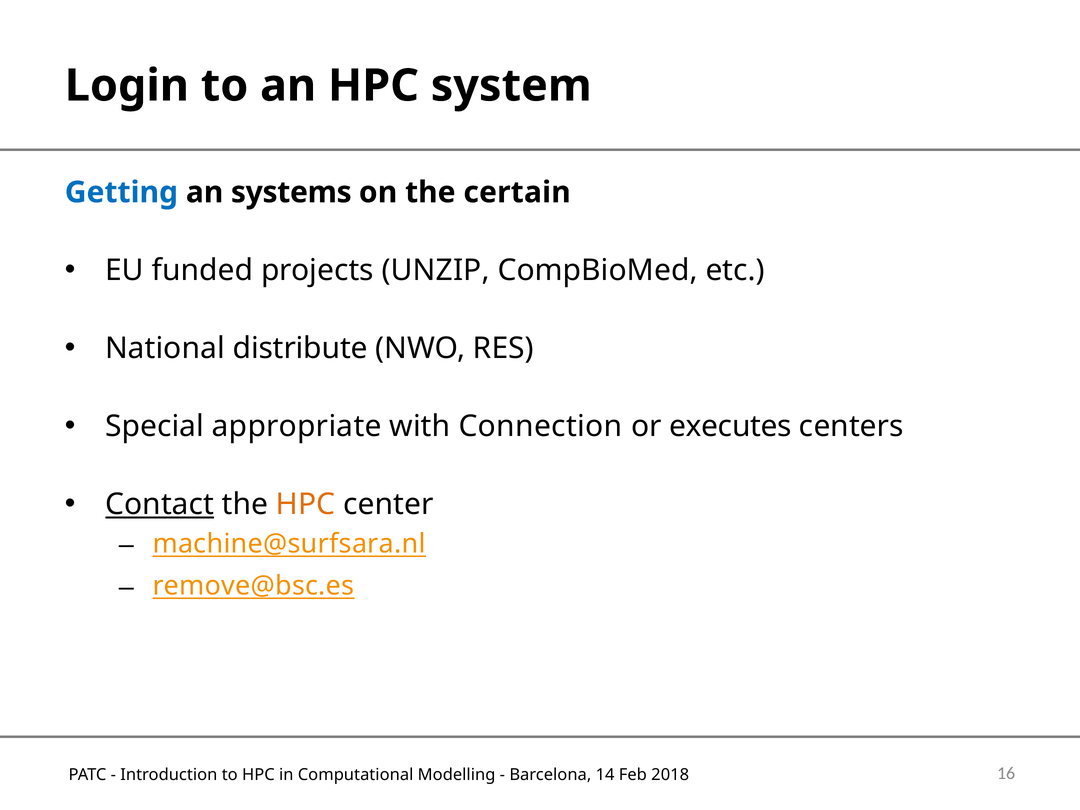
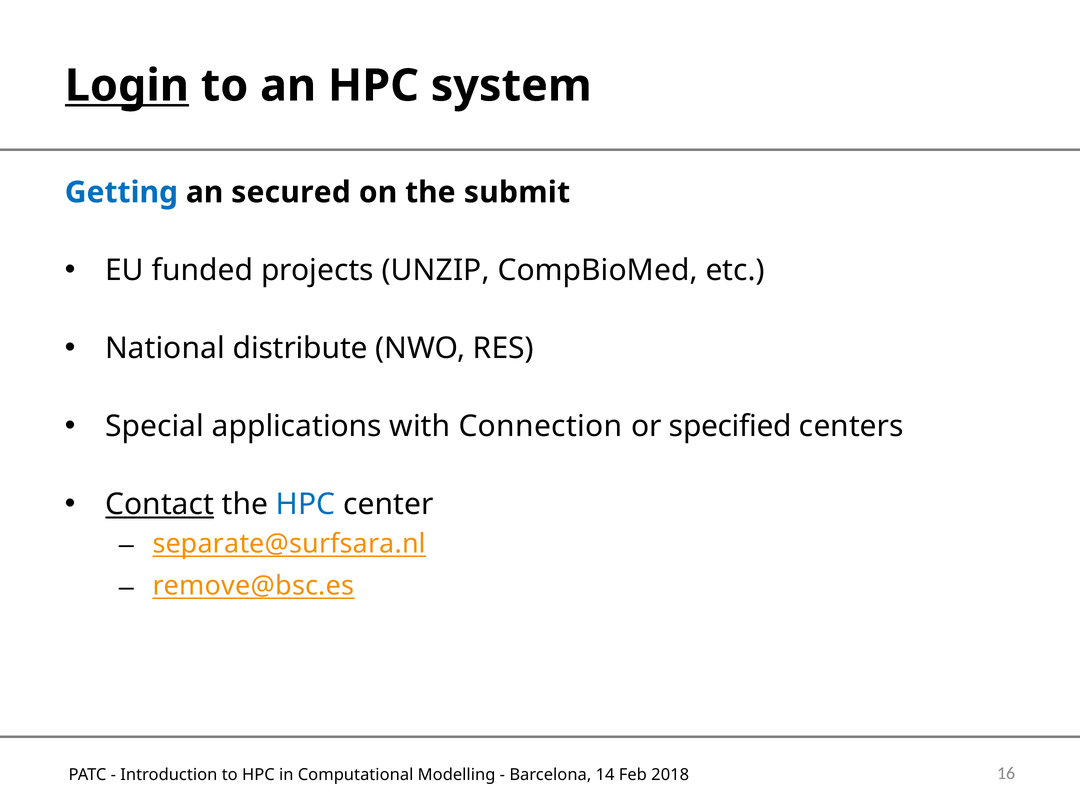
Login underline: none -> present
systems: systems -> secured
certain: certain -> submit
appropriate: appropriate -> applications
executes: executes -> specified
HPC at (306, 504) colour: orange -> blue
machine@surfsara.nl: machine@surfsara.nl -> separate@surfsara.nl
